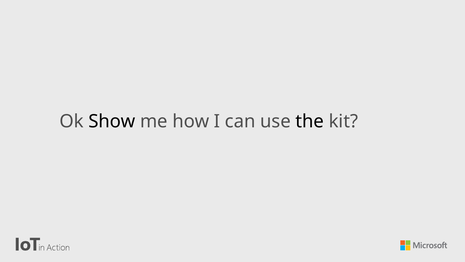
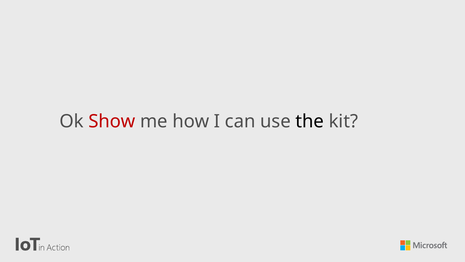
Show colour: black -> red
